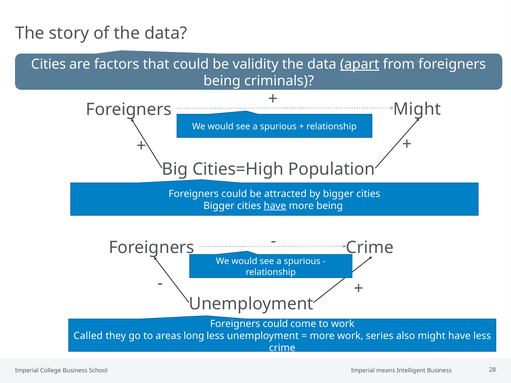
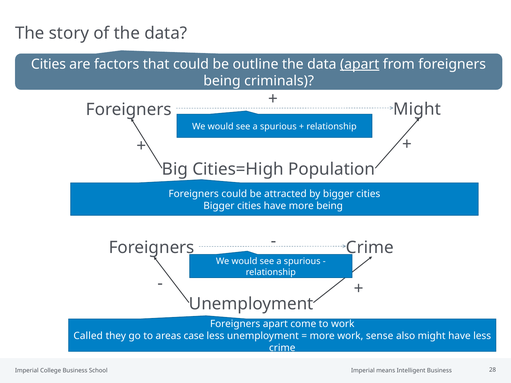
validity: validity -> outline
have at (275, 206) underline: present -> none
could at (275, 324): could -> apart
long: long -> case
series: series -> sense
